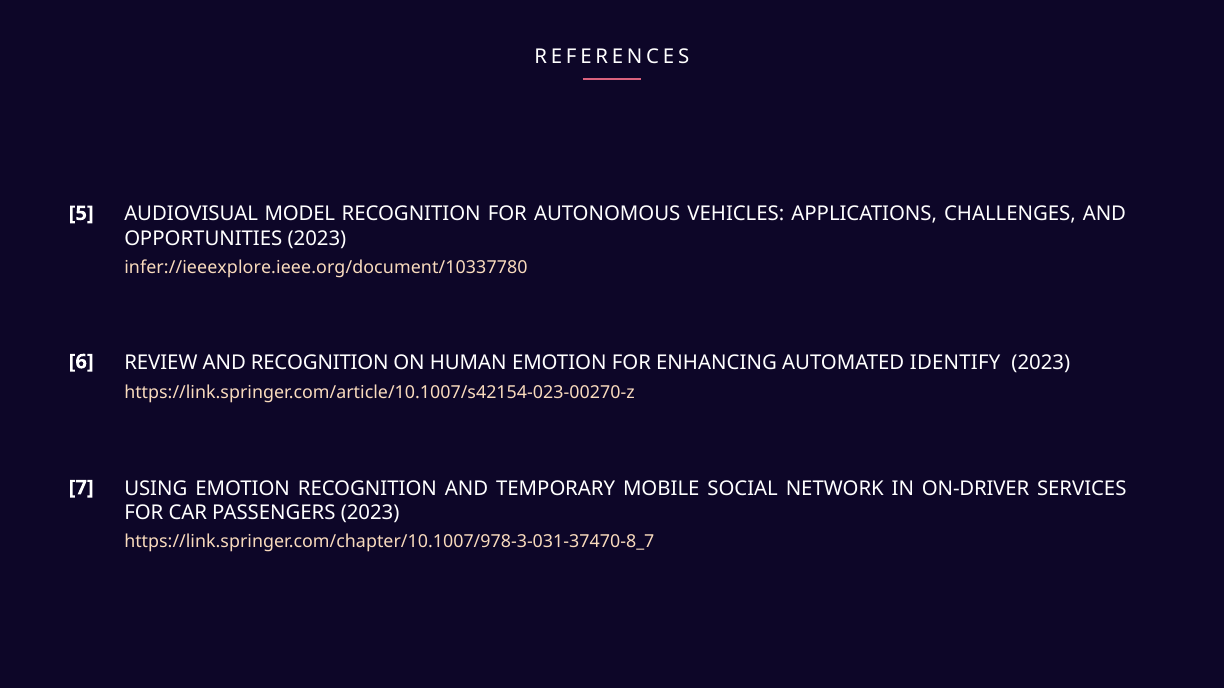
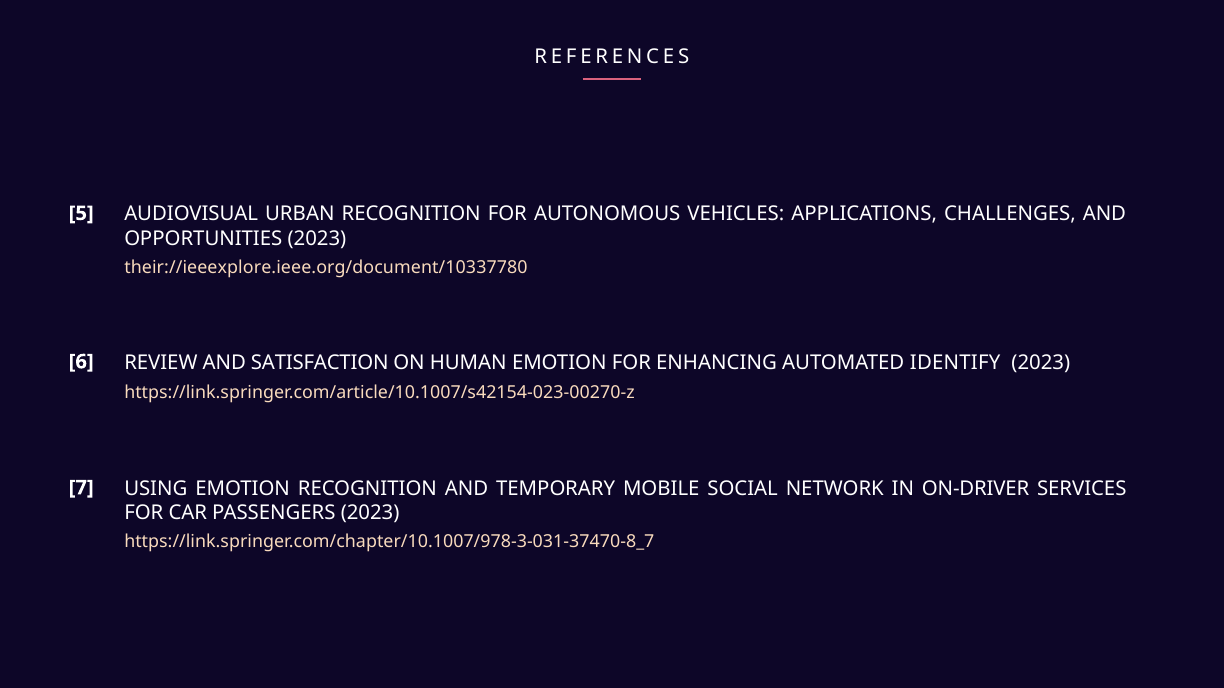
MODEL: MODEL -> URBAN
infer://ieeexplore.ieee.org/document/10337780: infer://ieeexplore.ieee.org/document/10337780 -> their://ieeexplore.ieee.org/document/10337780
AND RECOGNITION: RECOGNITION -> SATISFACTION
